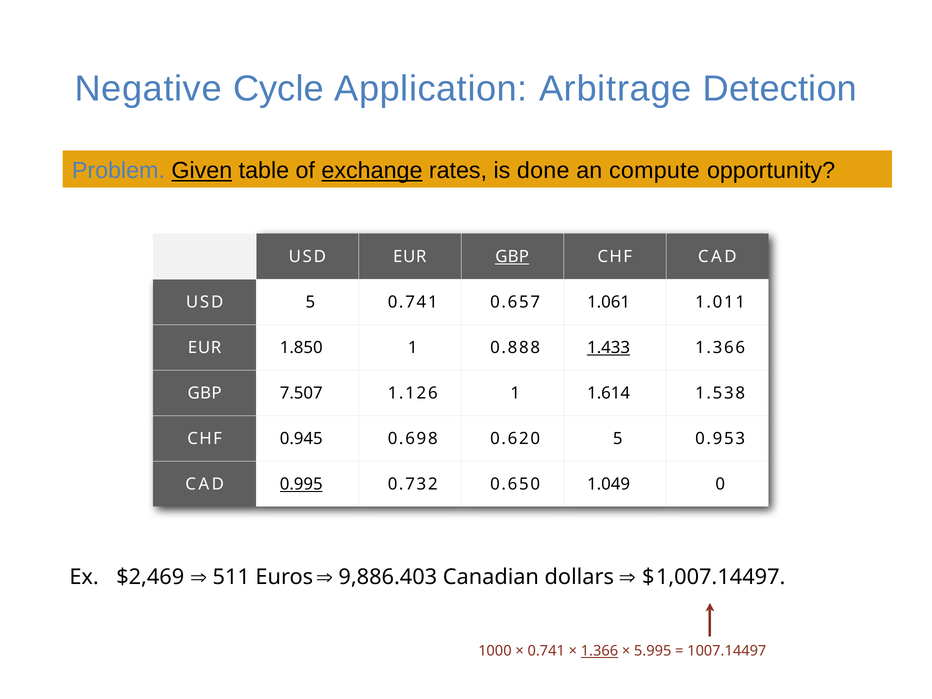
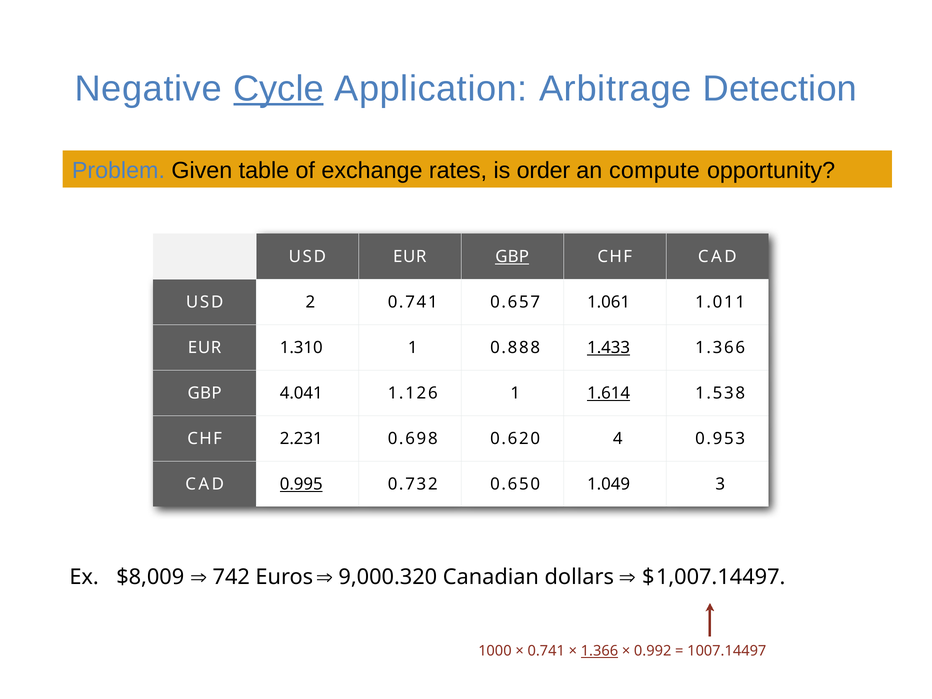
Cycle underline: none -> present
Given underline: present -> none
exchange underline: present -> none
done: done -> order
USD 5: 5 -> 2
1.850: 1.850 -> 1.310
7.507: 7.507 -> 4.041
1.614 underline: none -> present
0.945: 0.945 -> 2.231
0.620 5: 5 -> 4
0: 0 -> 3
$2,469: $2,469 -> $8,009
511: 511 -> 742
9,886.403: 9,886.403 -> 9,000.320
5.995: 5.995 -> 0.992
